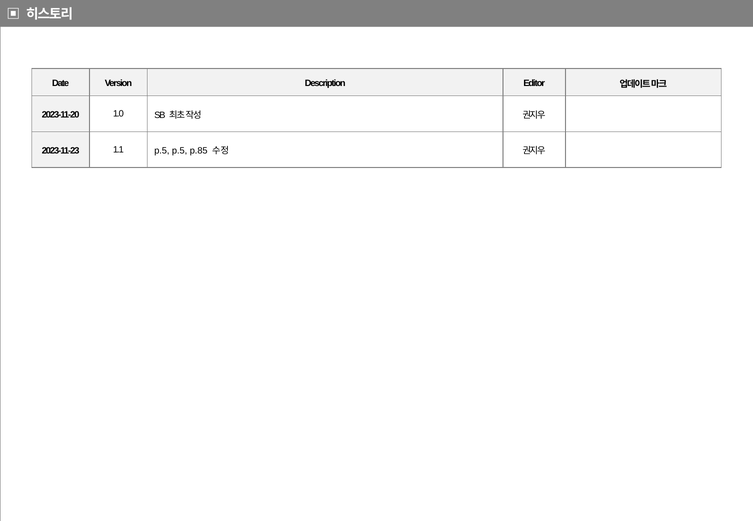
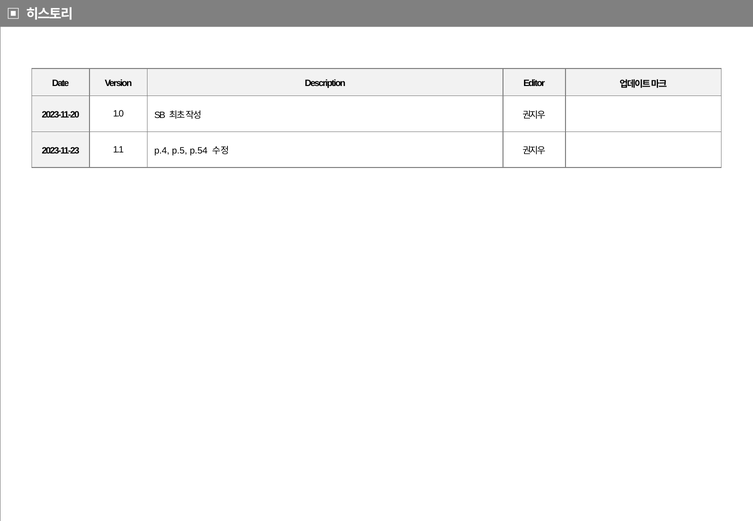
1.1 p.5: p.5 -> p.4
p.85: p.85 -> p.54
